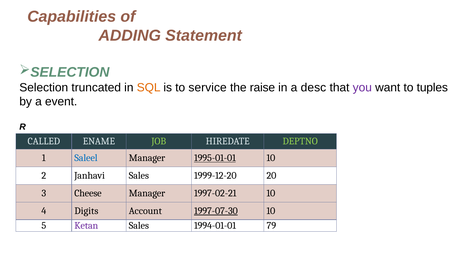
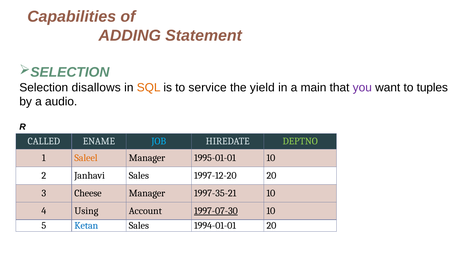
truncated: truncated -> disallows
raise: raise -> yield
desc: desc -> main
event: event -> audio
JOB colour: light green -> light blue
Saleel colour: blue -> orange
1995-01-01 underline: present -> none
1999-12-20: 1999-12-20 -> 1997-12-20
1997-02-21: 1997-02-21 -> 1997-35-21
Digits: Digits -> Using
Ketan colour: purple -> blue
1994-01-01 79: 79 -> 20
